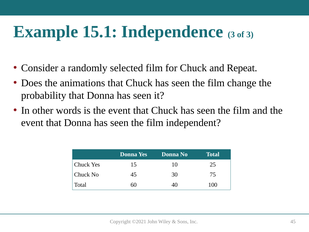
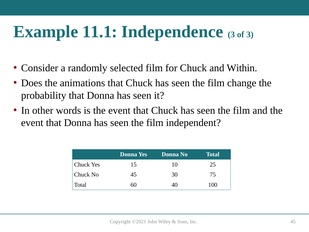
15.1: 15.1 -> 11.1
Repeat: Repeat -> Within
